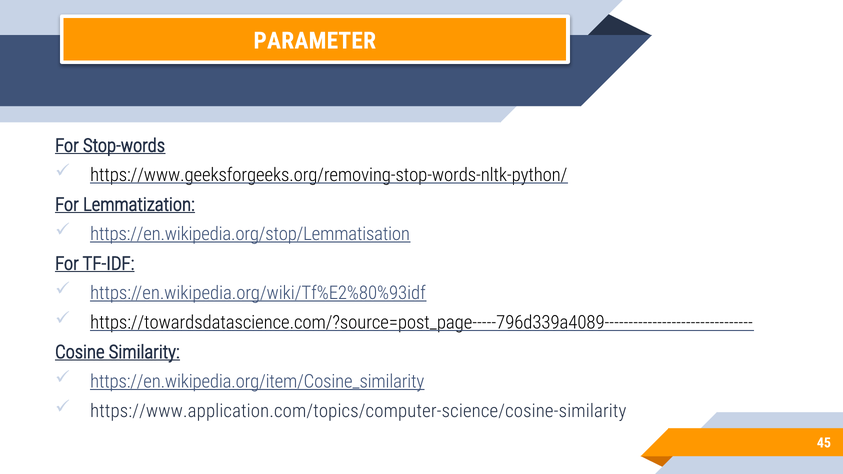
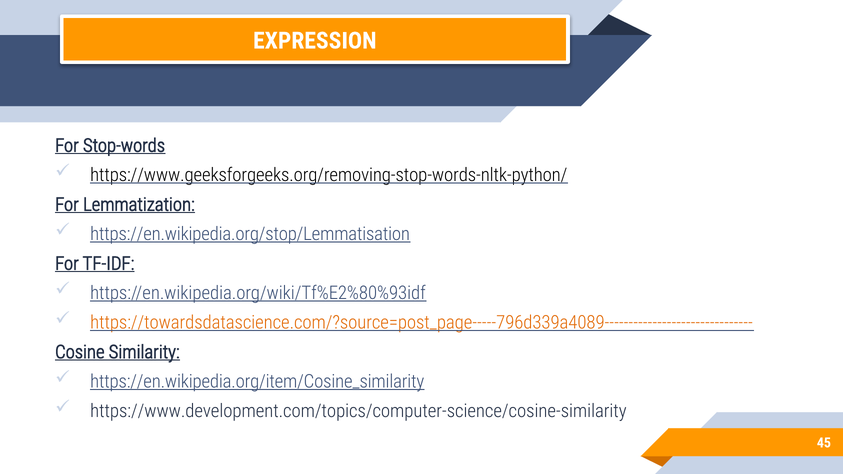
PARAMETER: PARAMETER -> EXPRESSION
https://towardsdatascience.com/?source=post_page-----796d339a4089------------------------------- colour: black -> orange
https://www.application.com/topics/computer-science/cosine-similarity: https://www.application.com/topics/computer-science/cosine-similarity -> https://www.development.com/topics/computer-science/cosine-similarity
